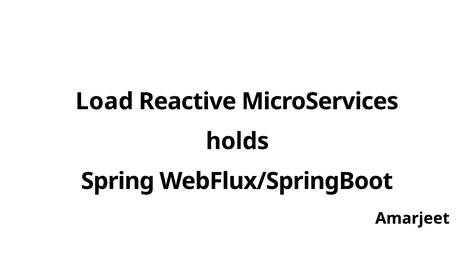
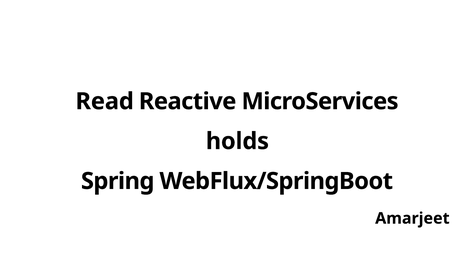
Load: Load -> Read
